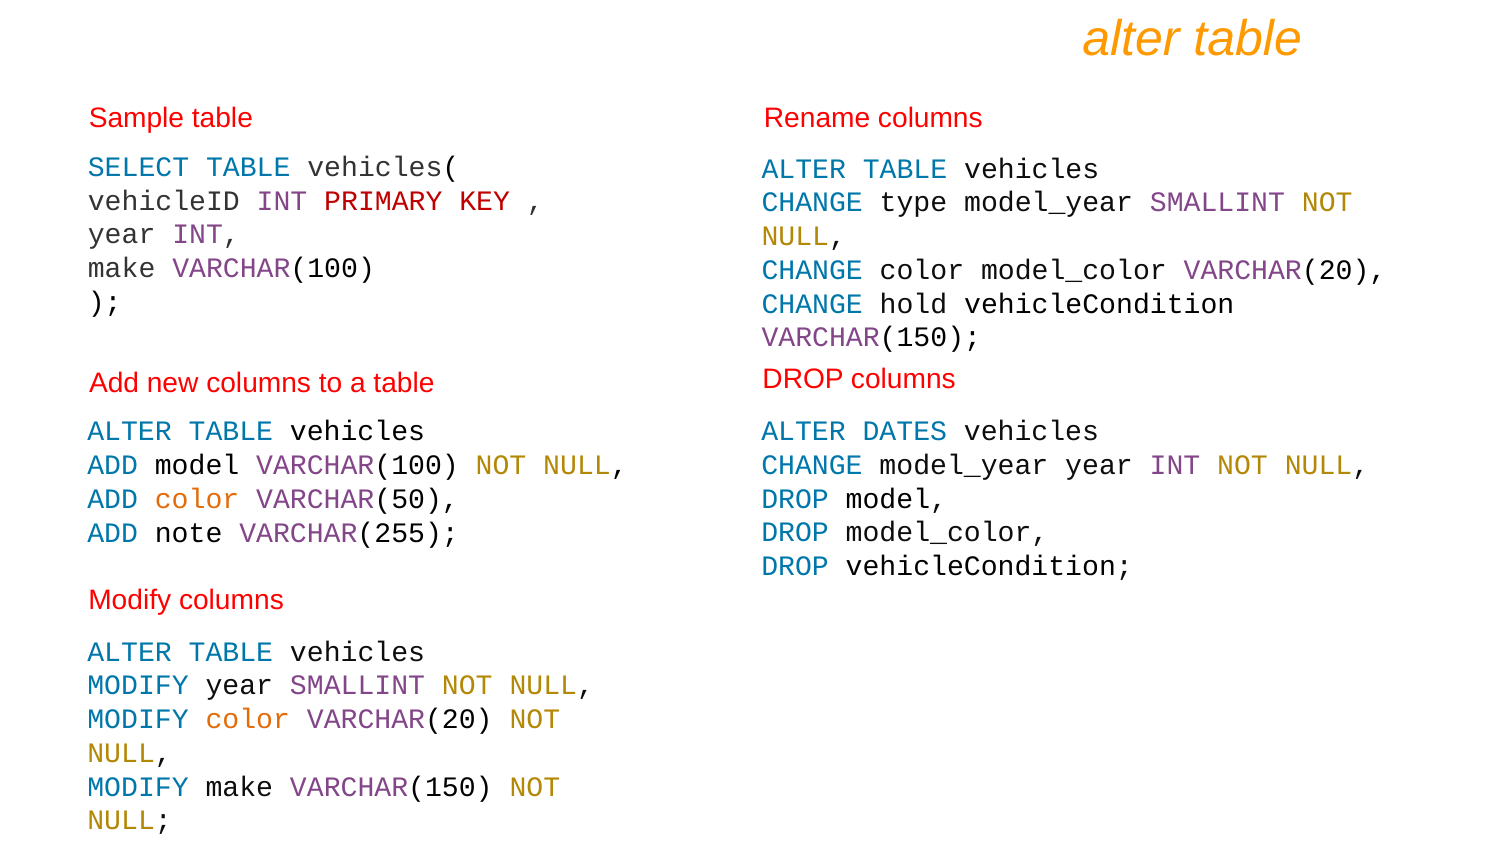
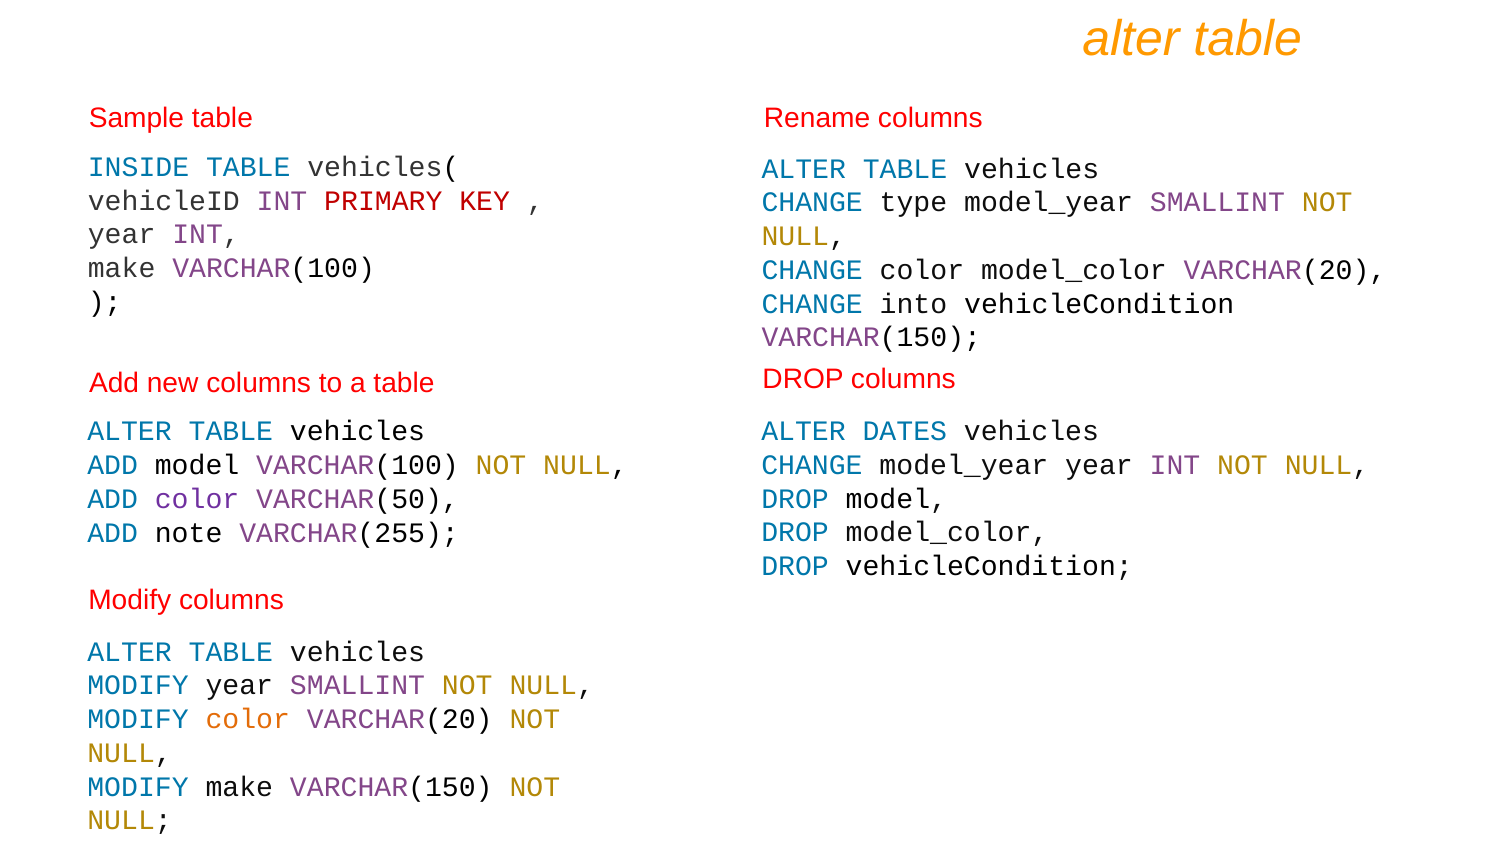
SELECT: SELECT -> INSIDE
hold: hold -> into
color at (197, 499) colour: orange -> purple
